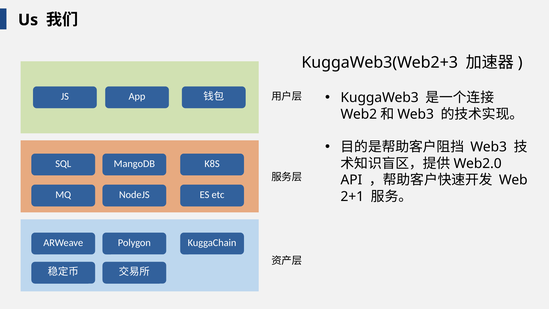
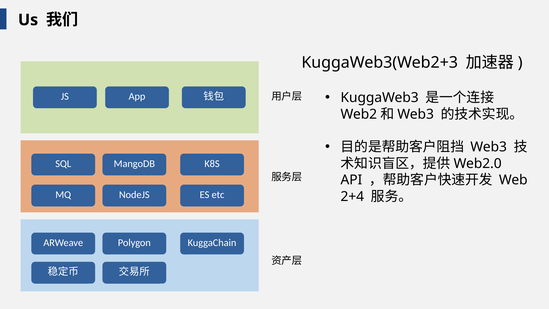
2+1: 2+1 -> 2+4
